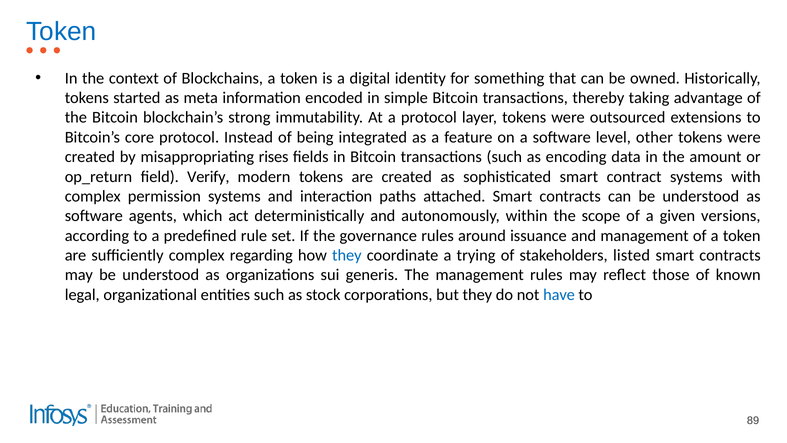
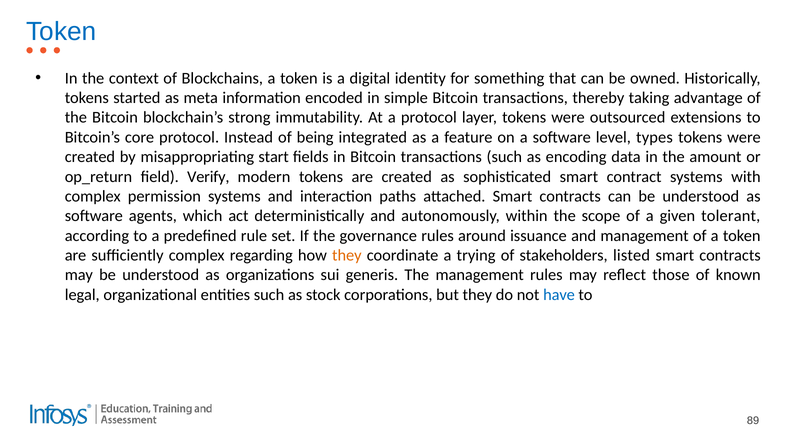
other: other -> types
rises: rises -> start
versions: versions -> tolerant
they at (347, 255) colour: blue -> orange
